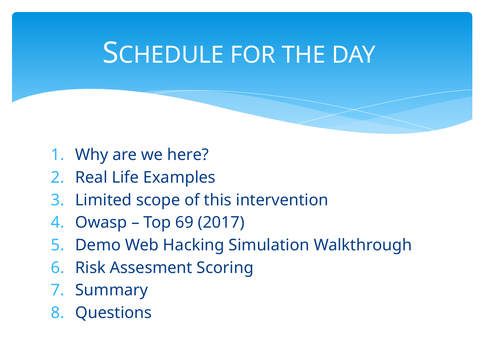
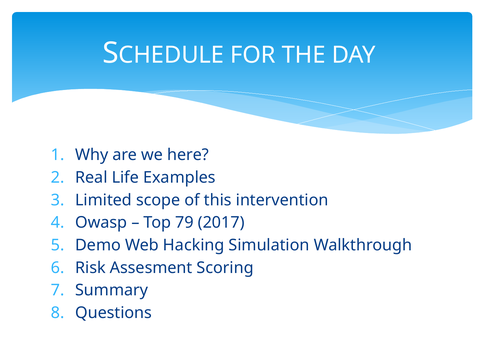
69: 69 -> 79
